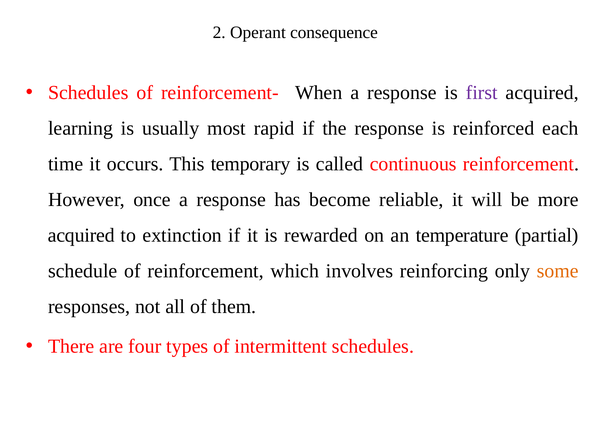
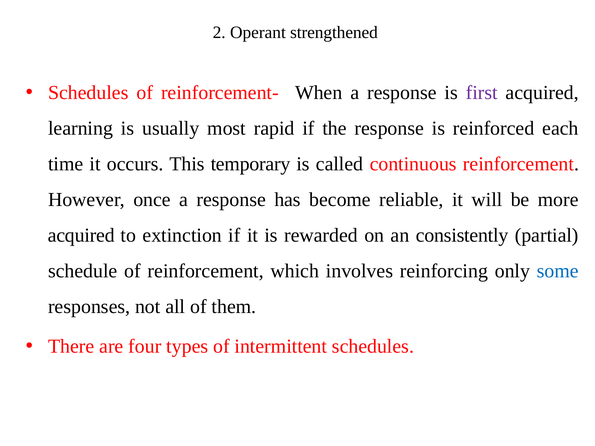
consequence: consequence -> strengthened
temperature: temperature -> consistently
some colour: orange -> blue
